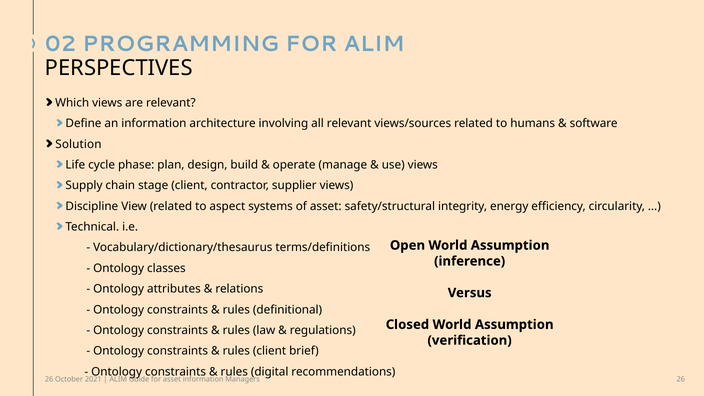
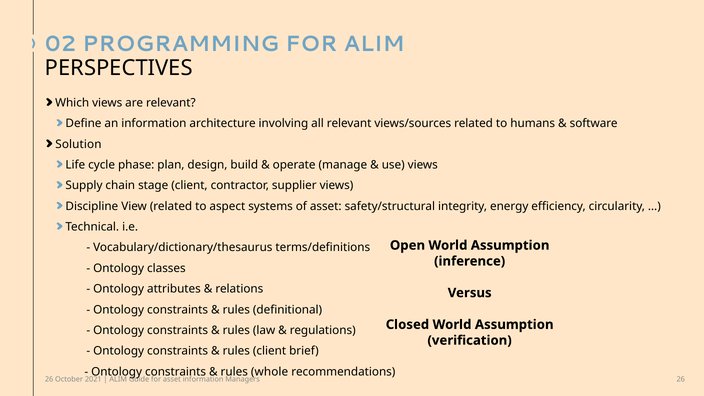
digital: digital -> whole
